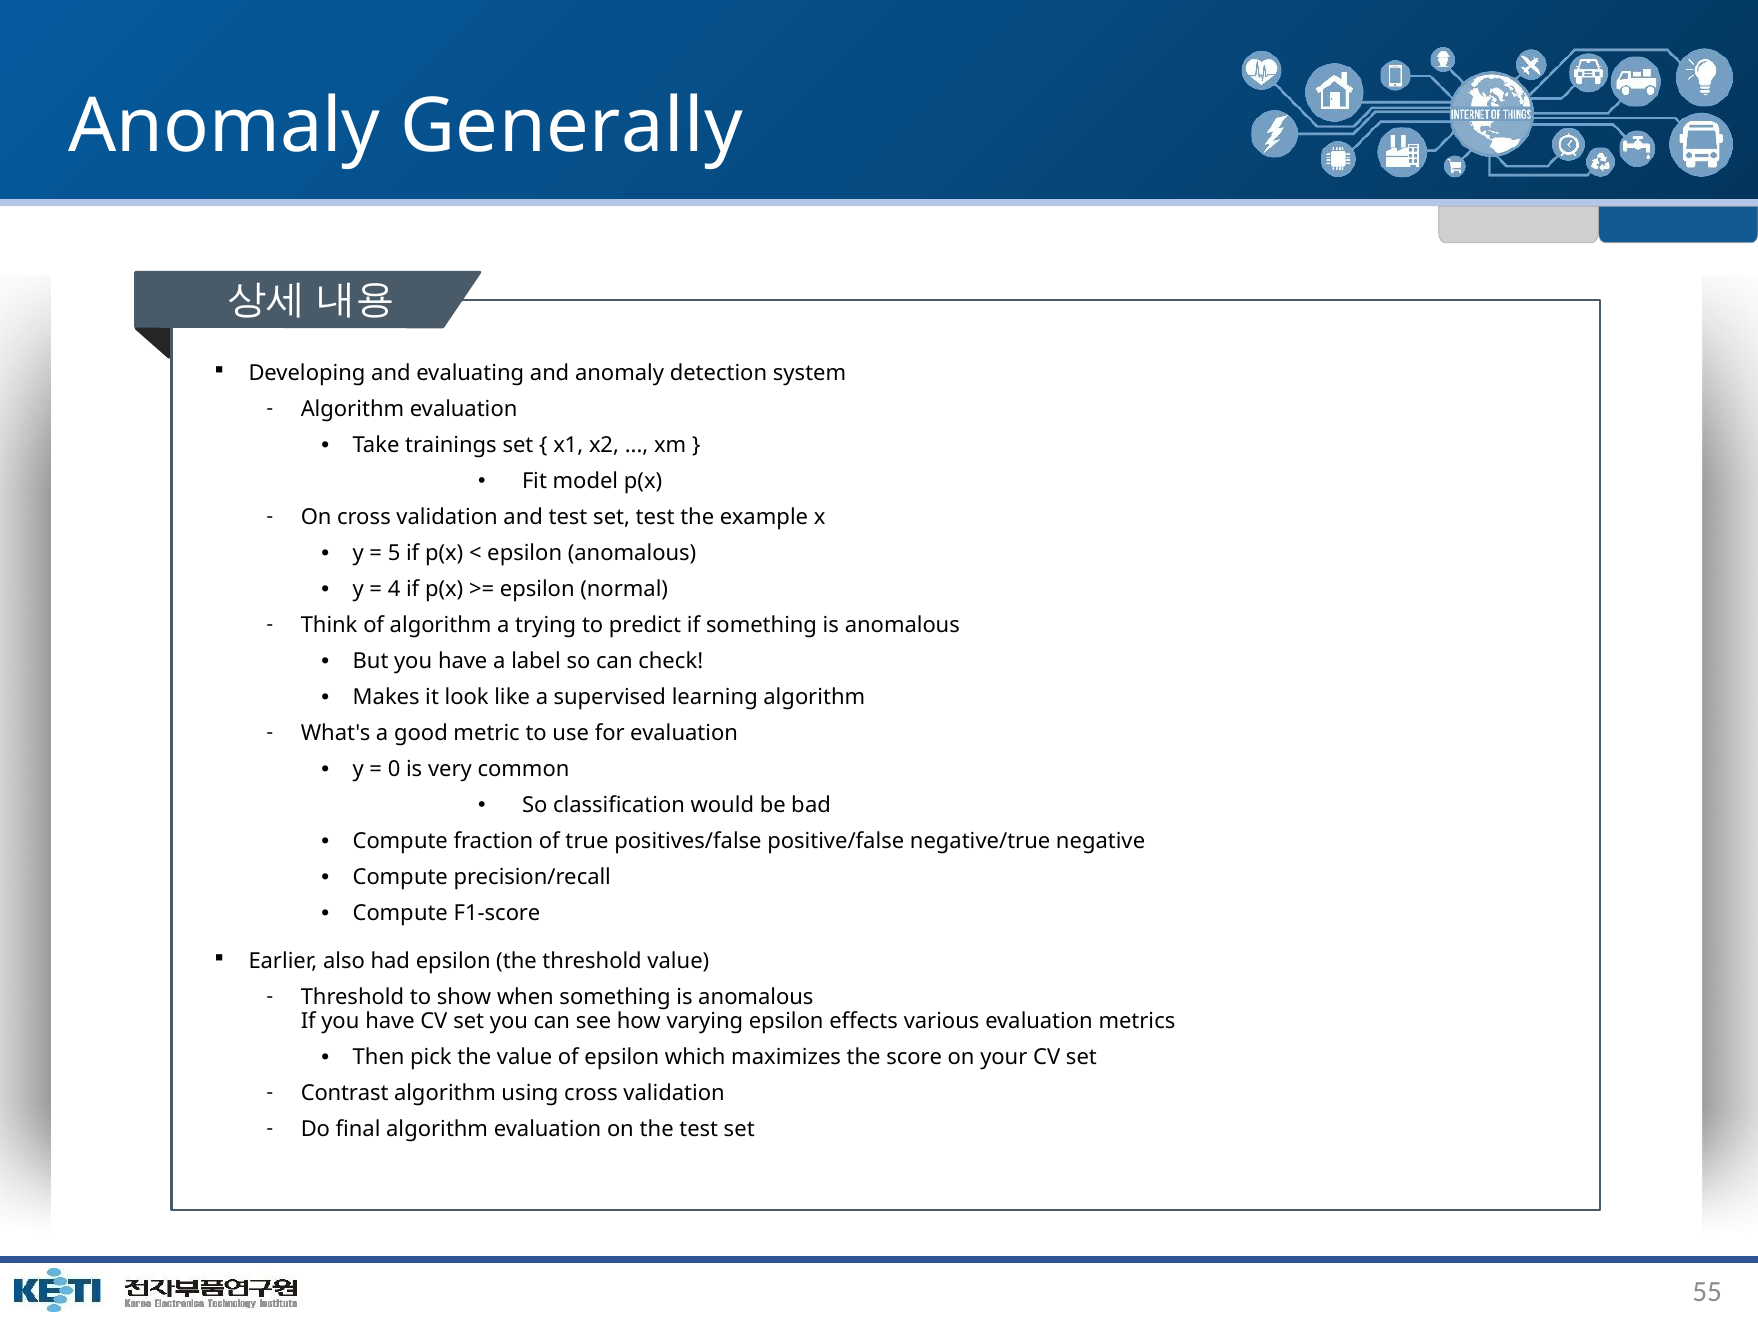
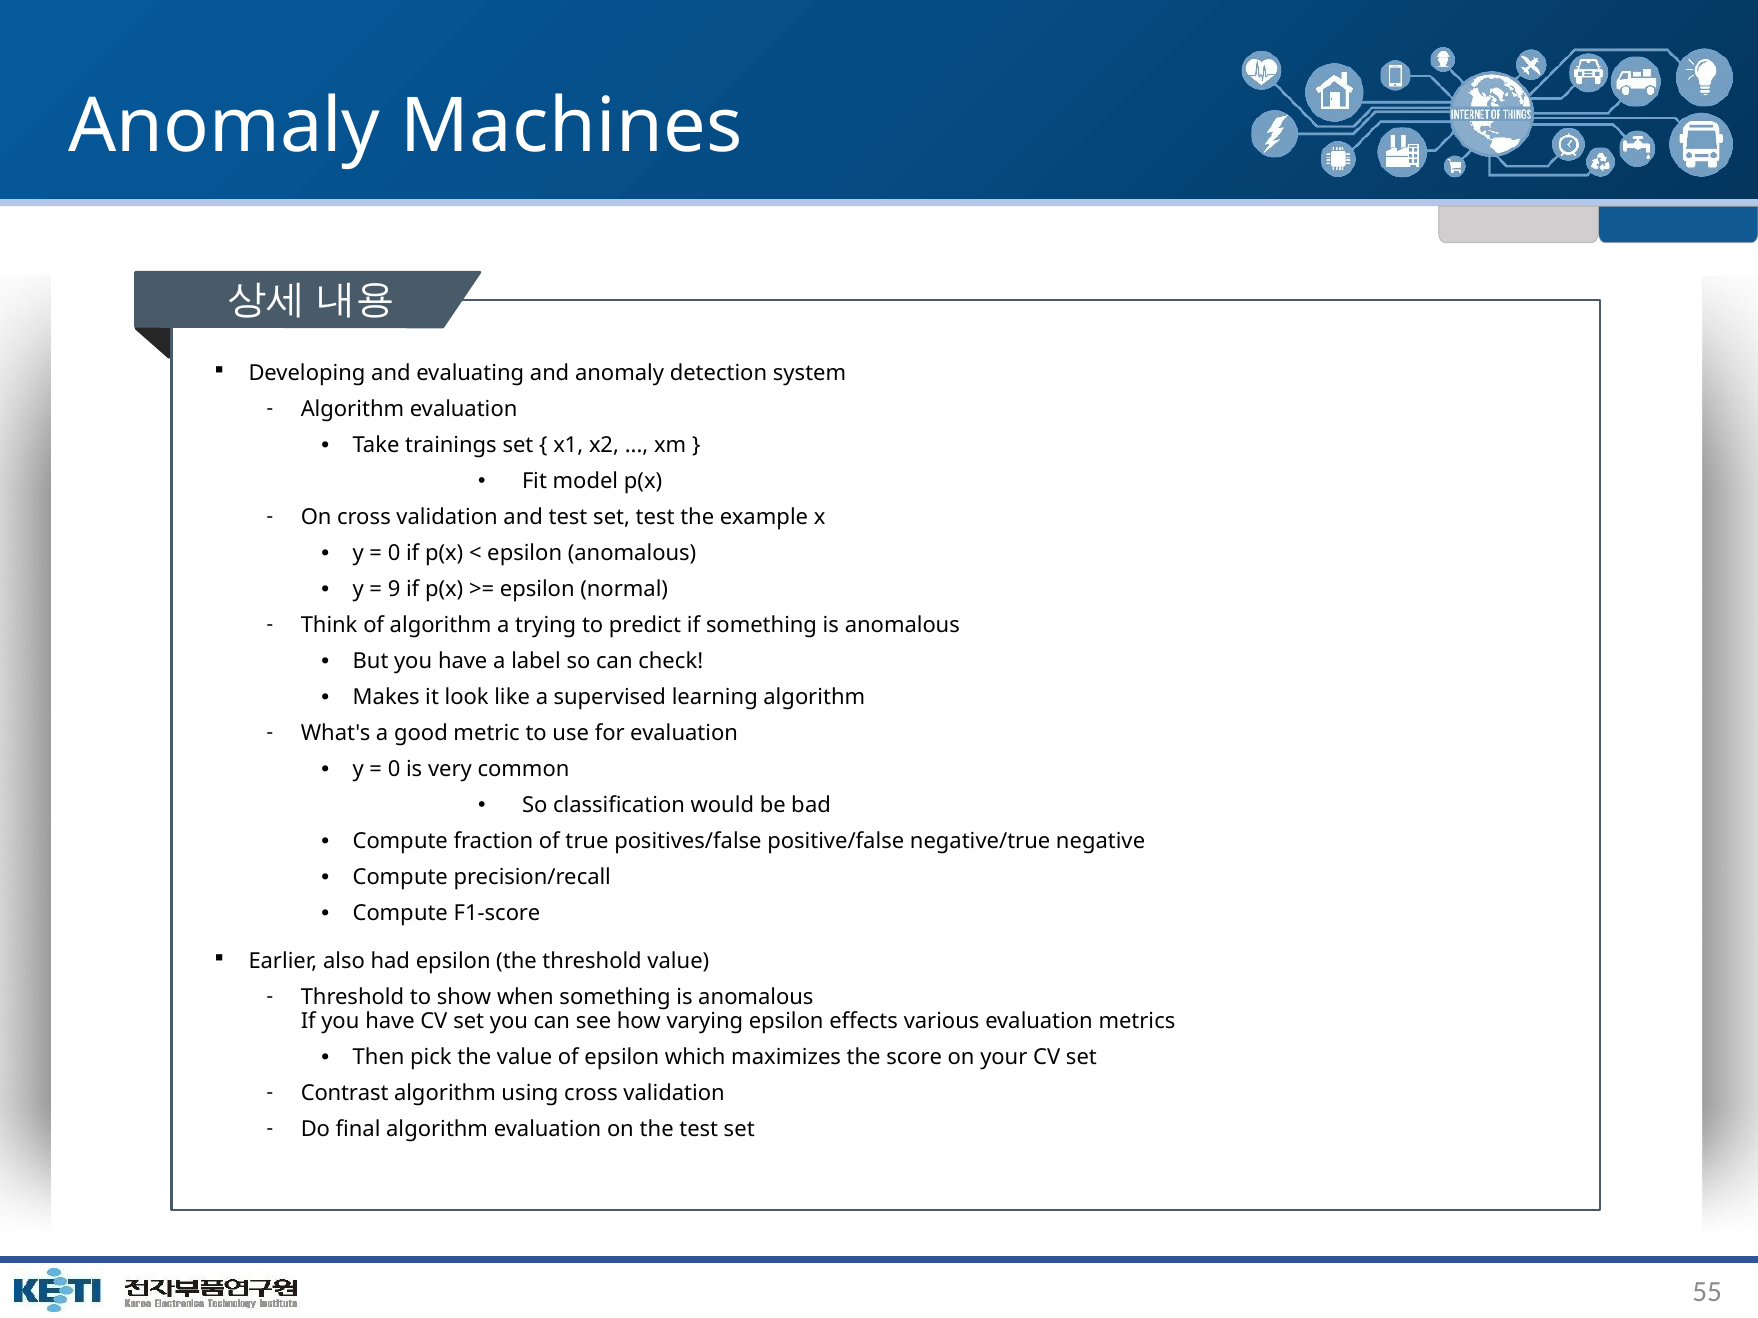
Generally: Generally -> Machines
5 at (394, 554): 5 -> 0
4: 4 -> 9
